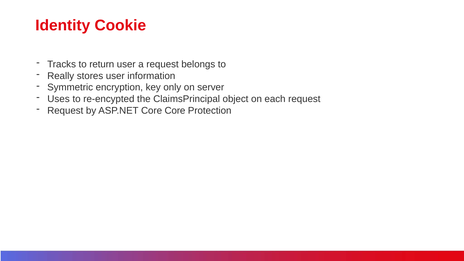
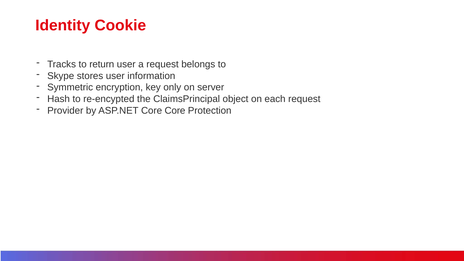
Really: Really -> Skype
Uses: Uses -> Hash
Request at (65, 111): Request -> Provider
